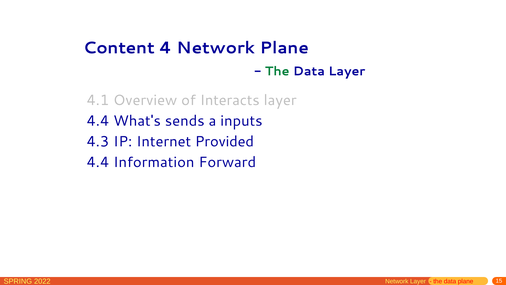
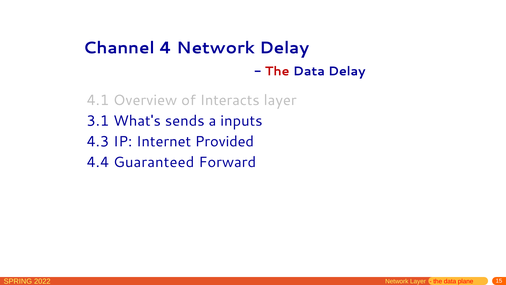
Content: Content -> Channel
Network Plane: Plane -> Delay
The at (277, 71) colour: green -> red
Data Layer: Layer -> Delay
4.4 at (98, 121): 4.4 -> 3.1
Information: Information -> Guaranteed
